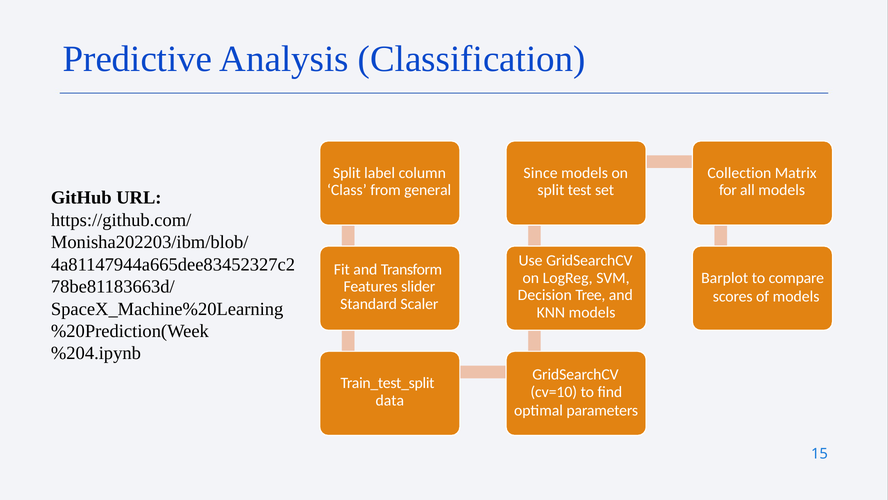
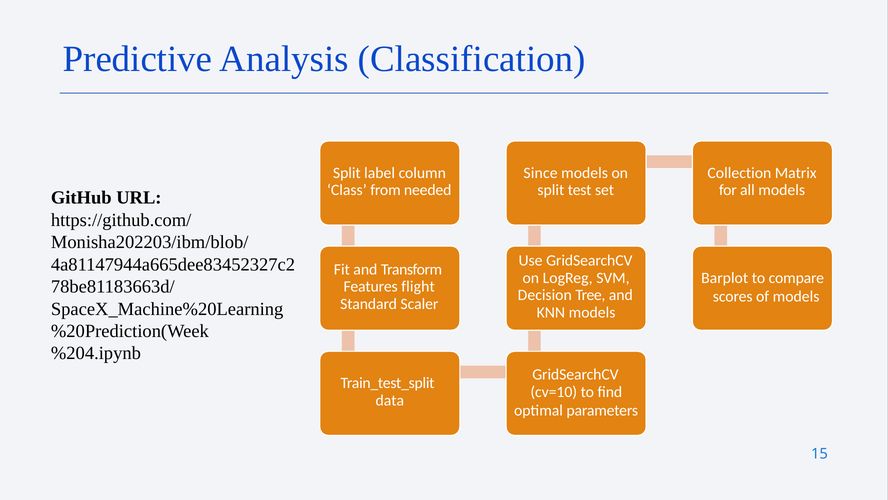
general: general -> needed
slider: slider -> flight
